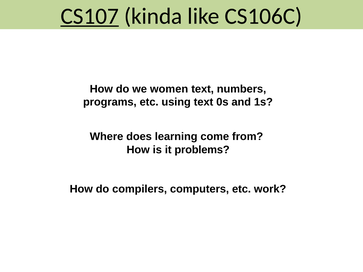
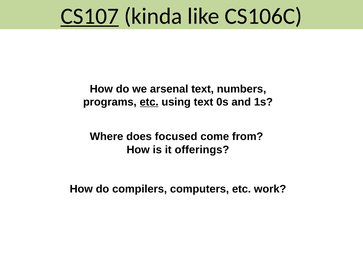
women: women -> arsenal
etc at (149, 102) underline: none -> present
learning: learning -> focused
problems: problems -> offerings
